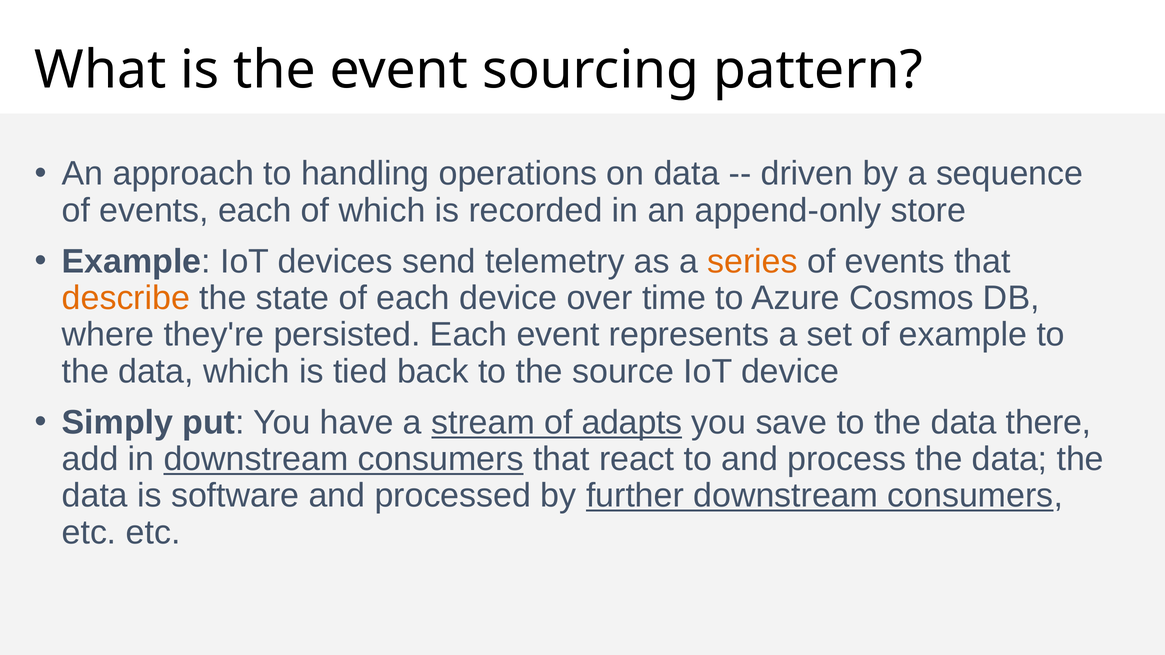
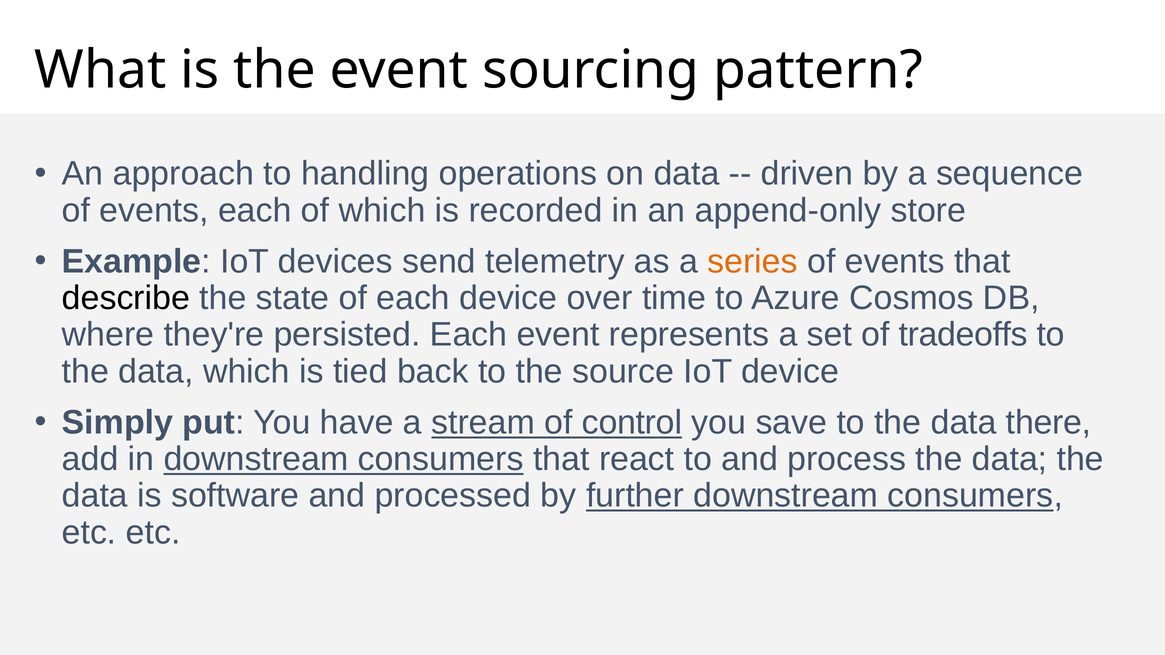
describe colour: orange -> black
of example: example -> tradeoffs
adapts: adapts -> control
